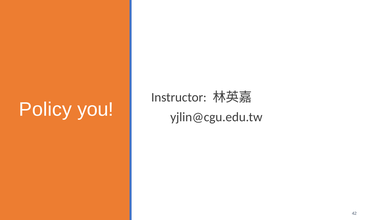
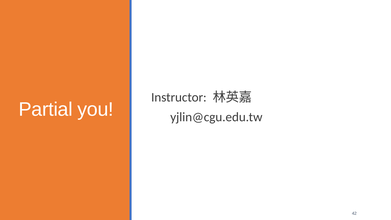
Policy: Policy -> Partial
